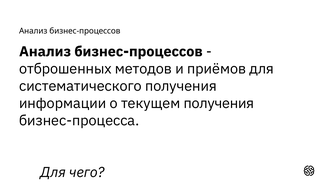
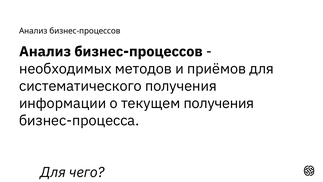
отброшенных: отброшенных -> необходимых
